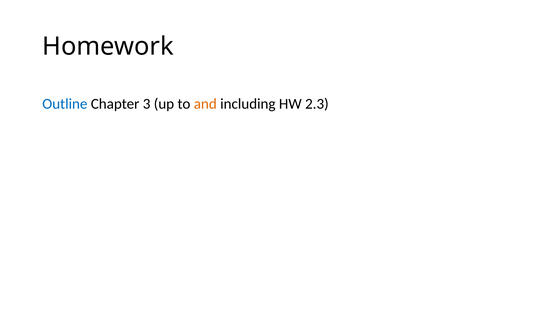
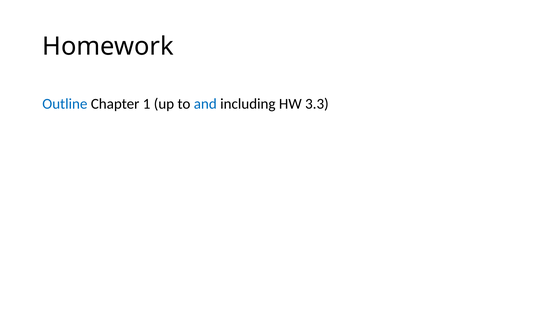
3: 3 -> 1
and colour: orange -> blue
2.3: 2.3 -> 3.3
